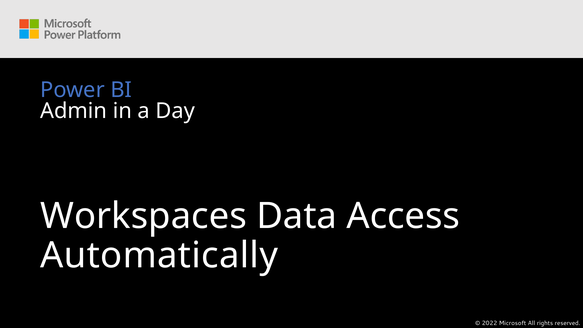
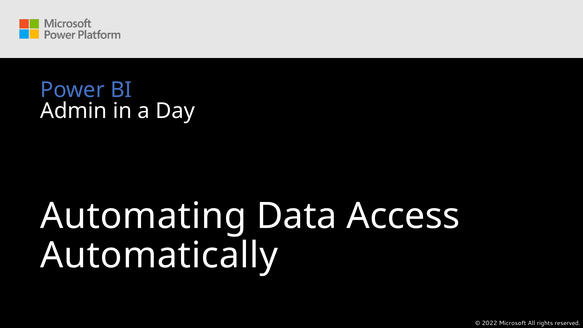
Workspaces: Workspaces -> Automating
